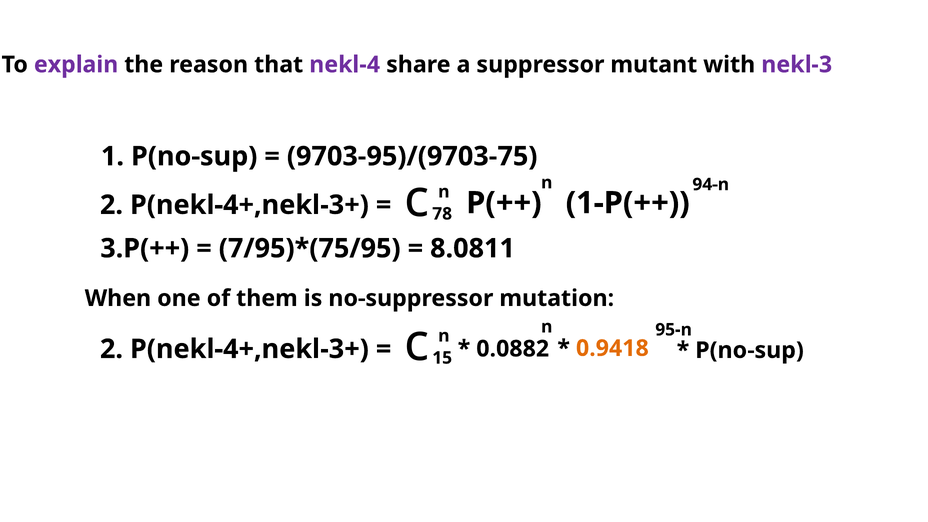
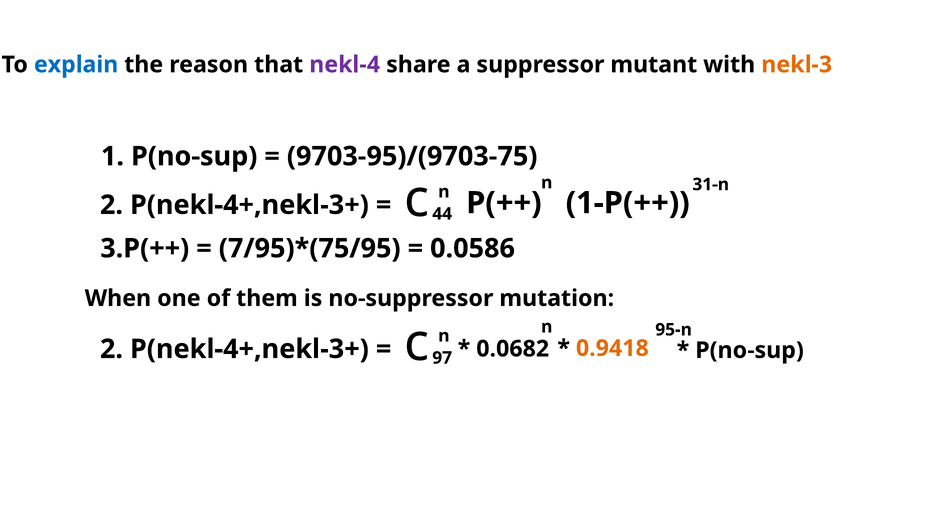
explain colour: purple -> blue
nekl-3 colour: purple -> orange
94-n: 94-n -> 31-n
78: 78 -> 44
8.0811: 8.0811 -> 0.0586
15: 15 -> 97
0.0882: 0.0882 -> 0.0682
